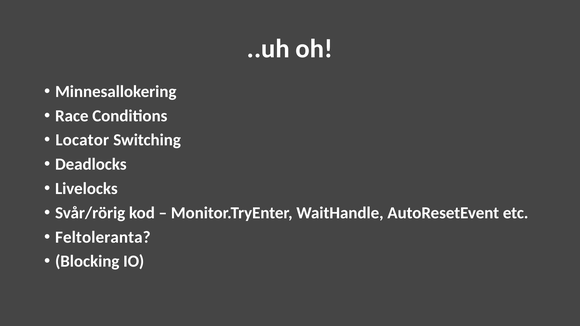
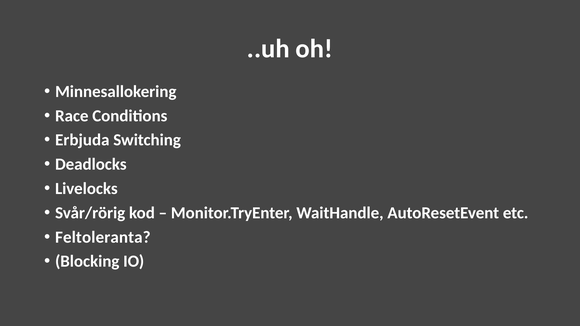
Locator: Locator -> Erbjuda
